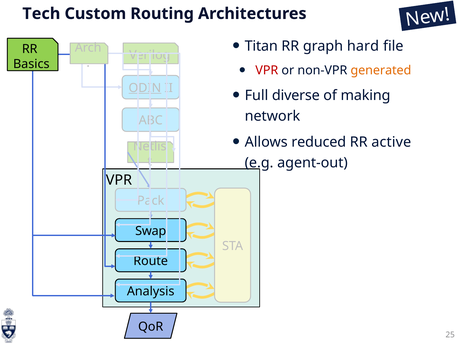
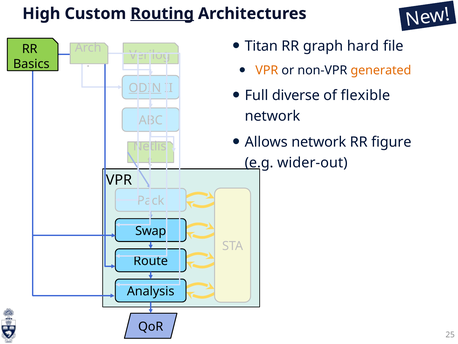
Tech: Tech -> High
Routing underline: none -> present
VPR at (267, 70) colour: red -> orange
making: making -> flexible
Allows reduced: reduced -> network
active: active -> figure
agent-out: agent-out -> wider-out
